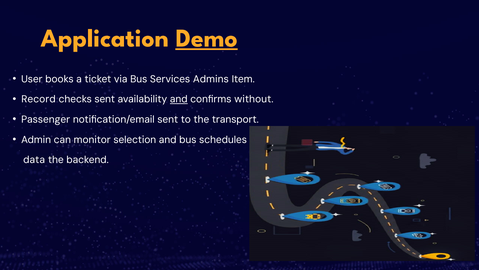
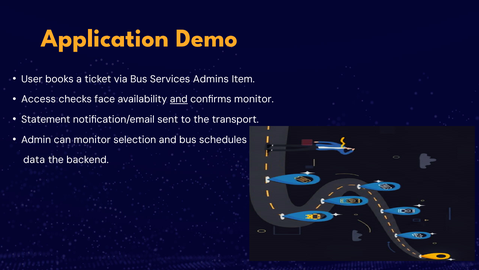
Demo underline: present -> none
Record: Record -> Access
checks sent: sent -> face
confirms without: without -> monitor
Passenger: Passenger -> Statement
